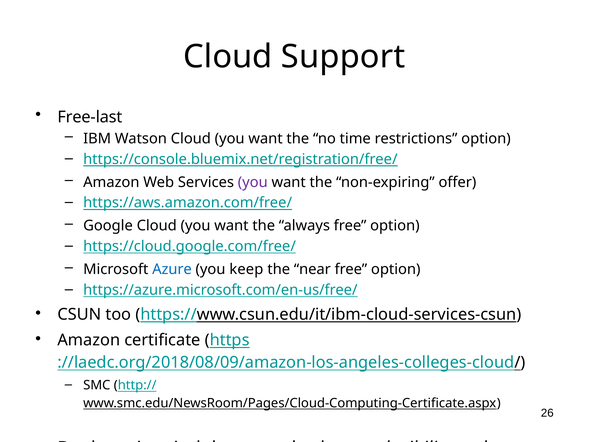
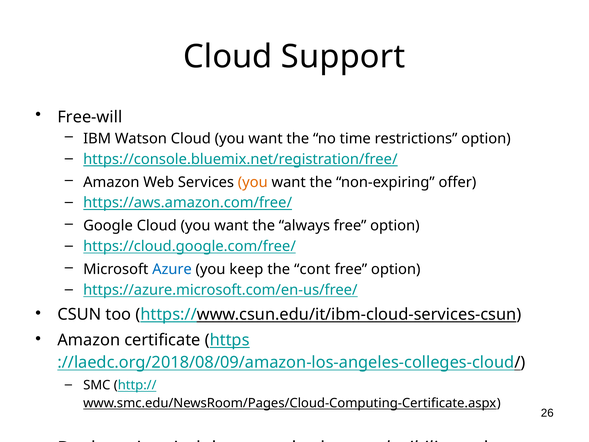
Free-last: Free-last -> Free-will
you at (253, 182) colour: purple -> orange
near: near -> cont
